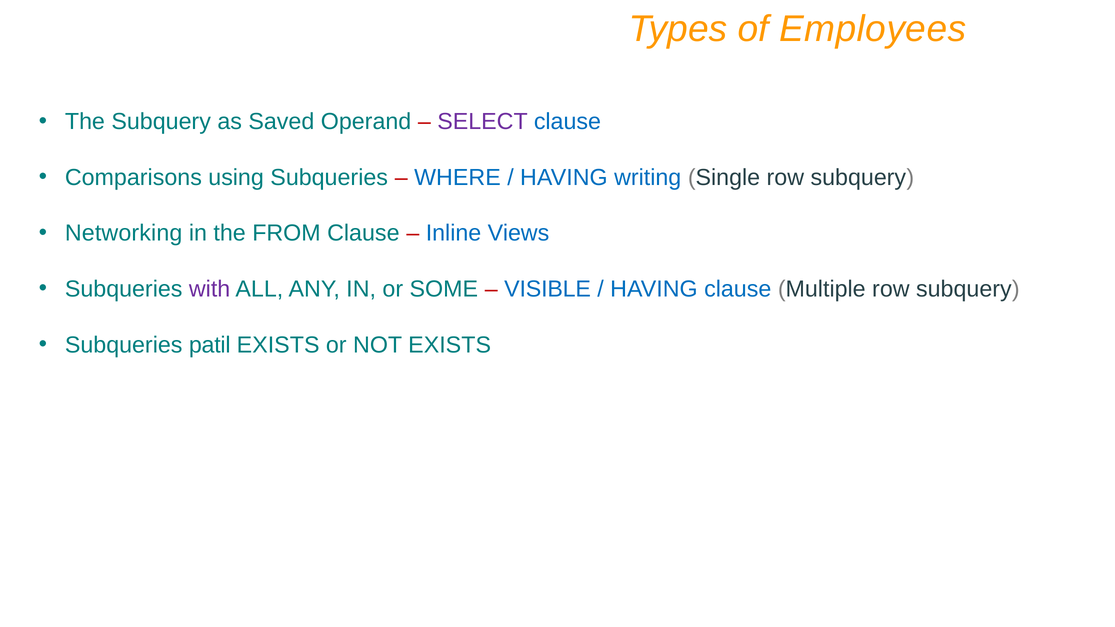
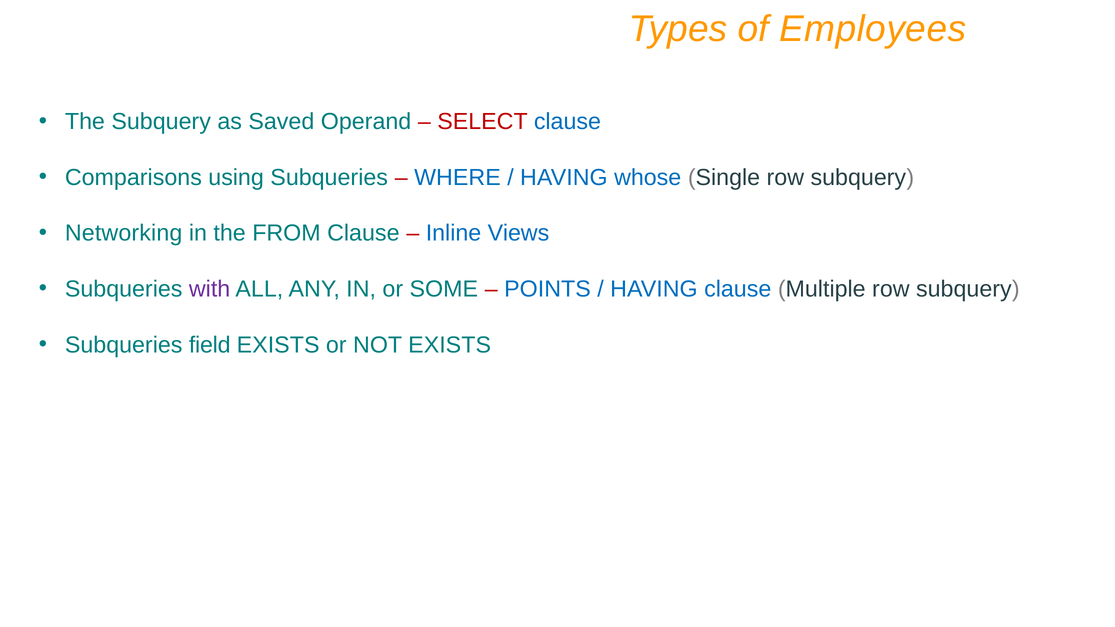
SELECT colour: purple -> red
writing: writing -> whose
VISIBLE: VISIBLE -> POINTS
patil: patil -> field
